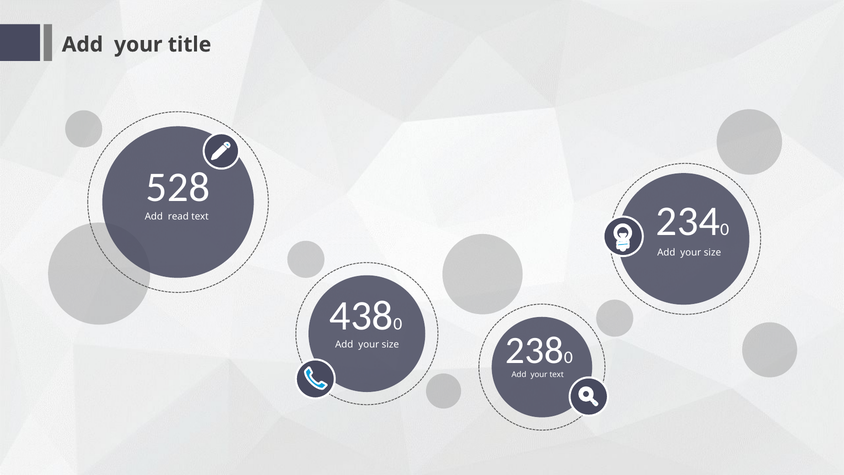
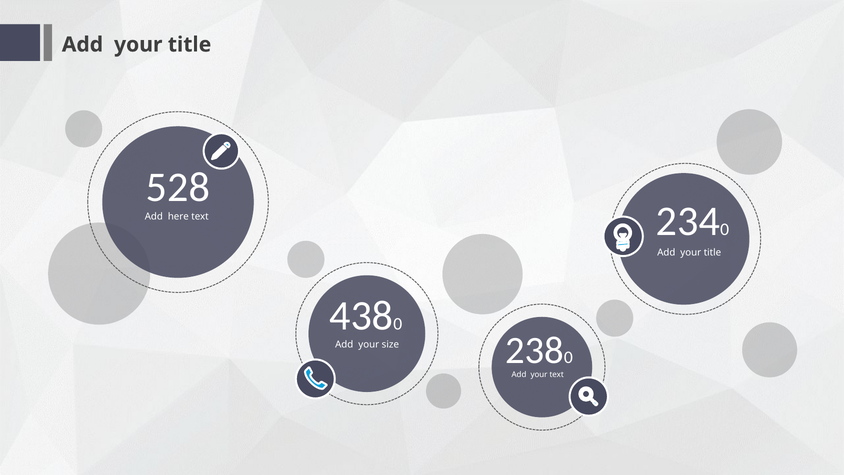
read: read -> here
size at (712, 253): size -> title
